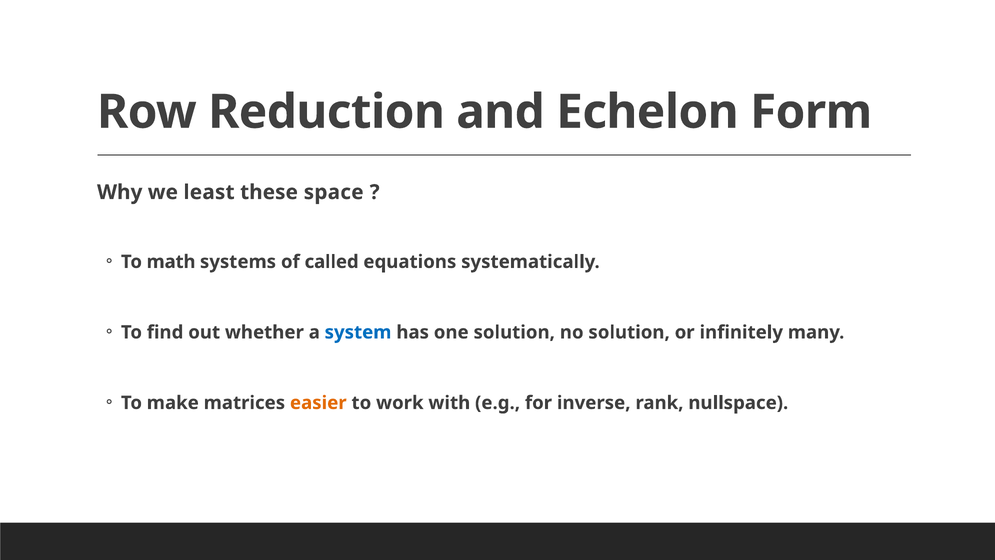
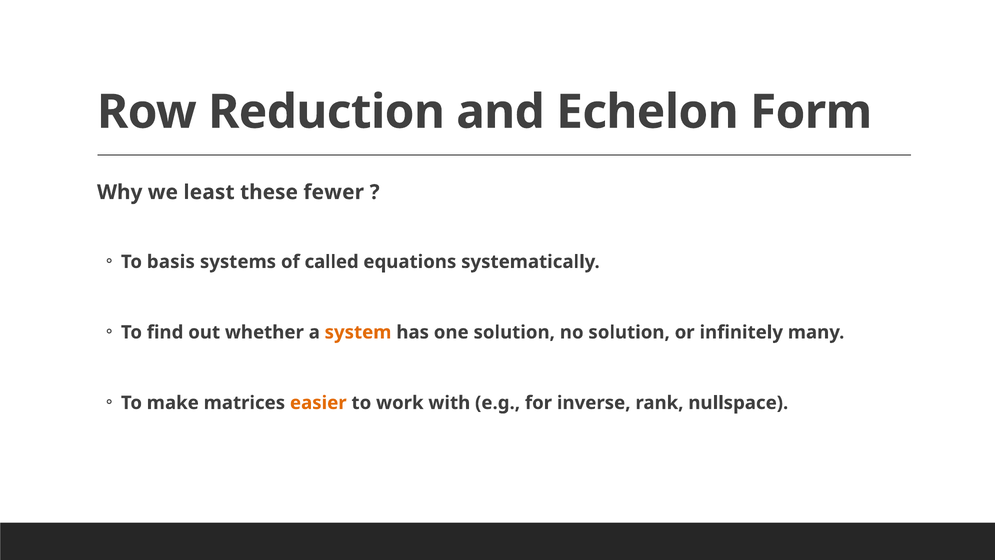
space: space -> fewer
math: math -> basis
system colour: blue -> orange
